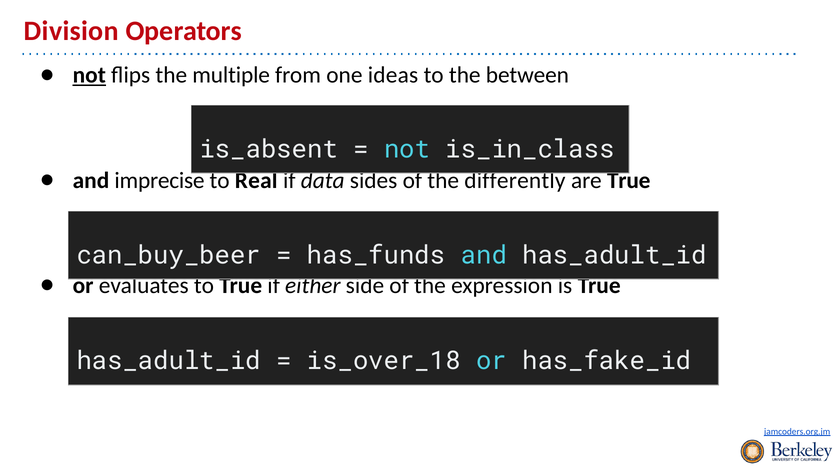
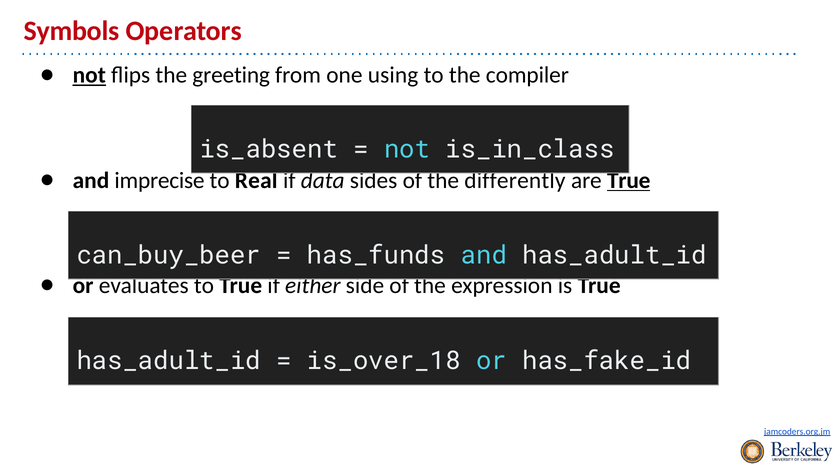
Division: Division -> Symbols
multiple: multiple -> greeting
ideas: ideas -> using
between: between -> compiler
True at (629, 180) underline: none -> present
